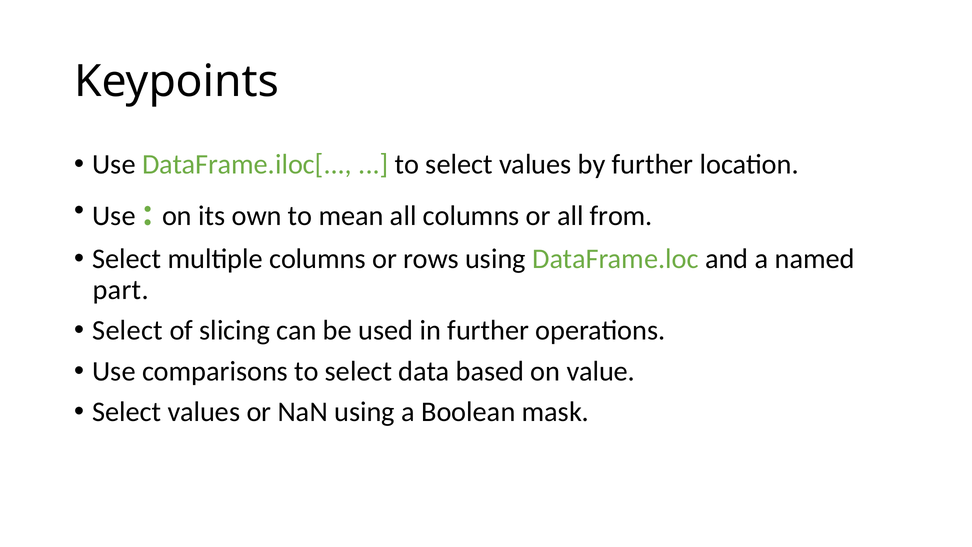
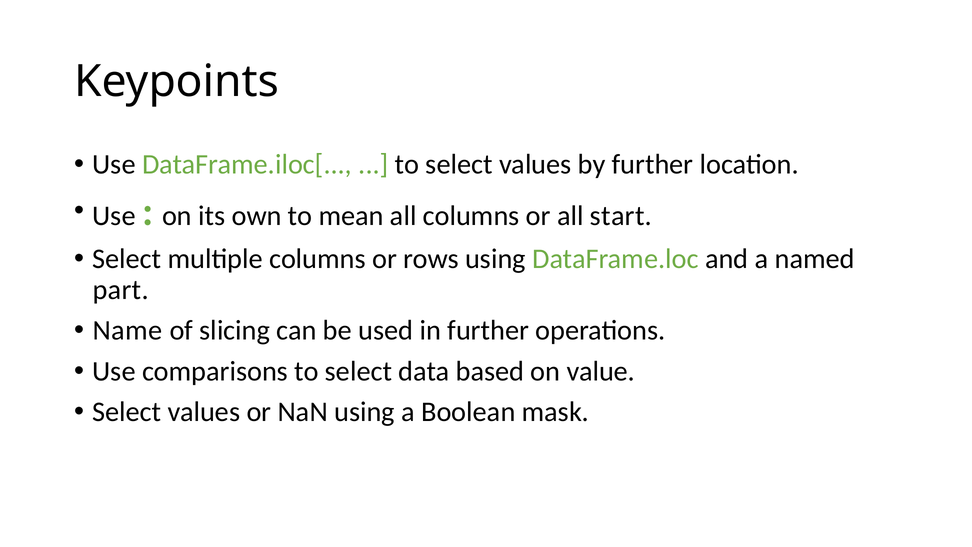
from: from -> start
Select at (128, 330): Select -> Name
